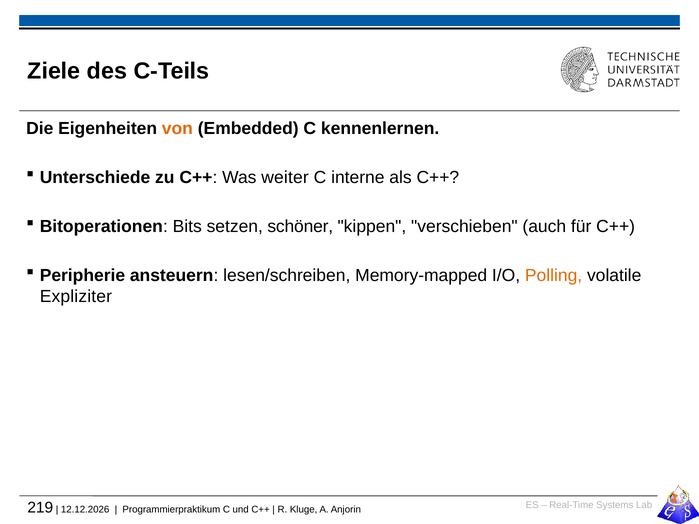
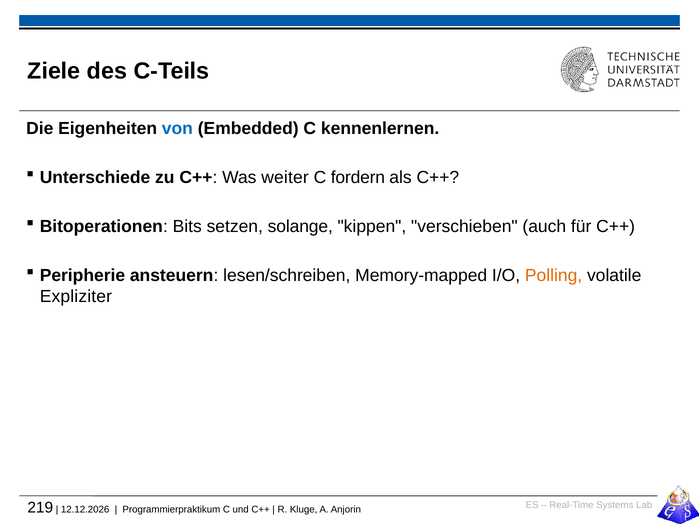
von colour: orange -> blue
interne: interne -> fordern
schöner: schöner -> solange
